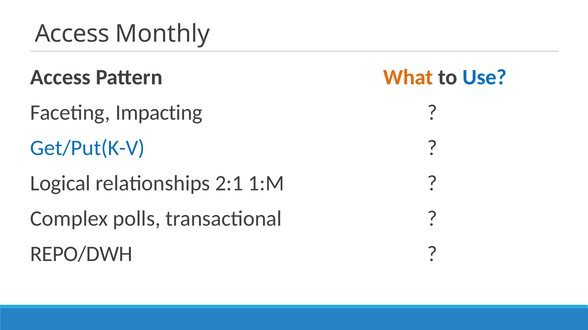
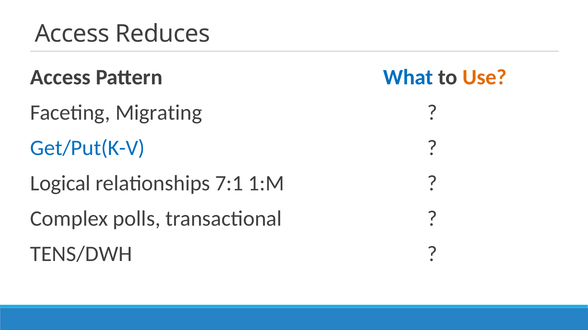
Monthly: Monthly -> Reduces
What colour: orange -> blue
Use colour: blue -> orange
Impacting: Impacting -> Migrating
2:1: 2:1 -> 7:1
REPO/DWH: REPO/DWH -> TENS/DWH
